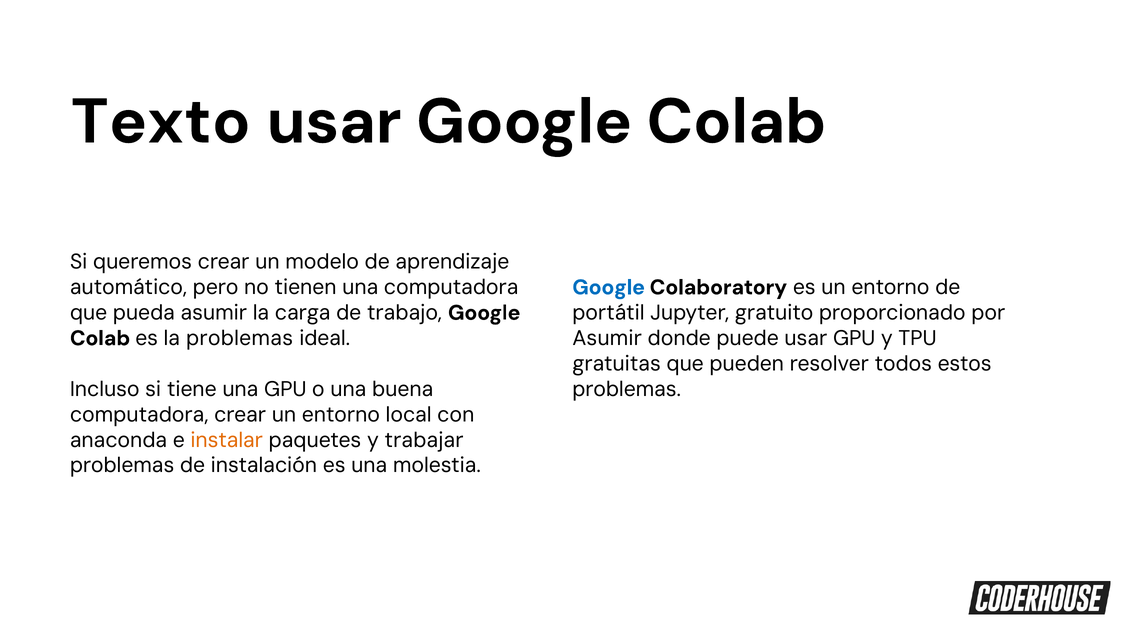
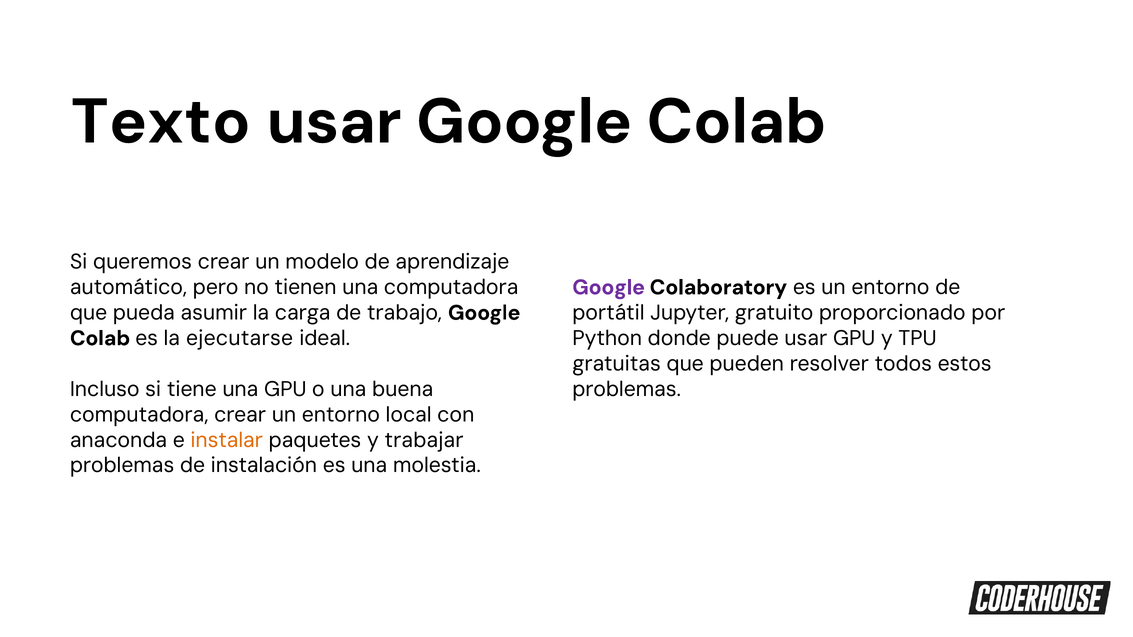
Google at (609, 287) colour: blue -> purple
la problemas: problemas -> ejecutarse
Asumir at (607, 338): Asumir -> Python
